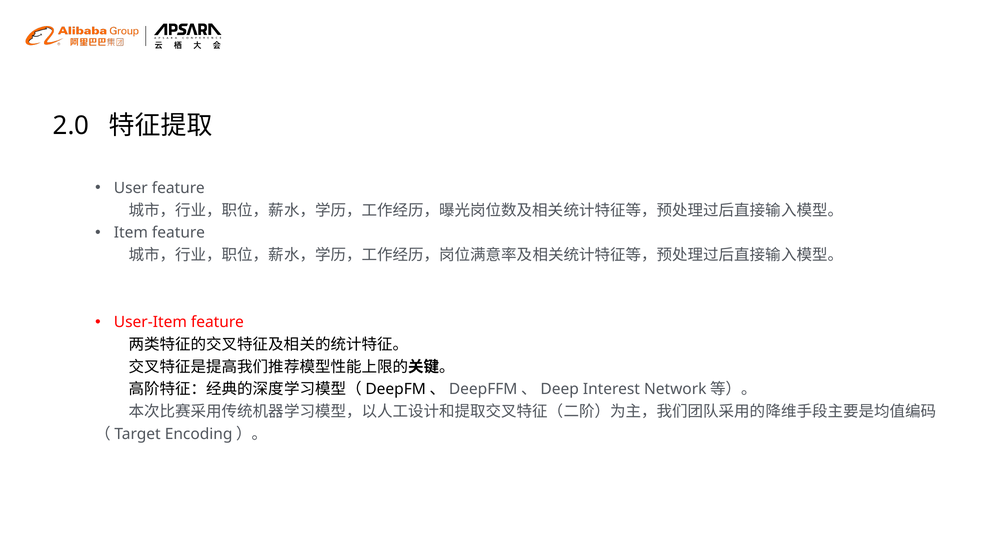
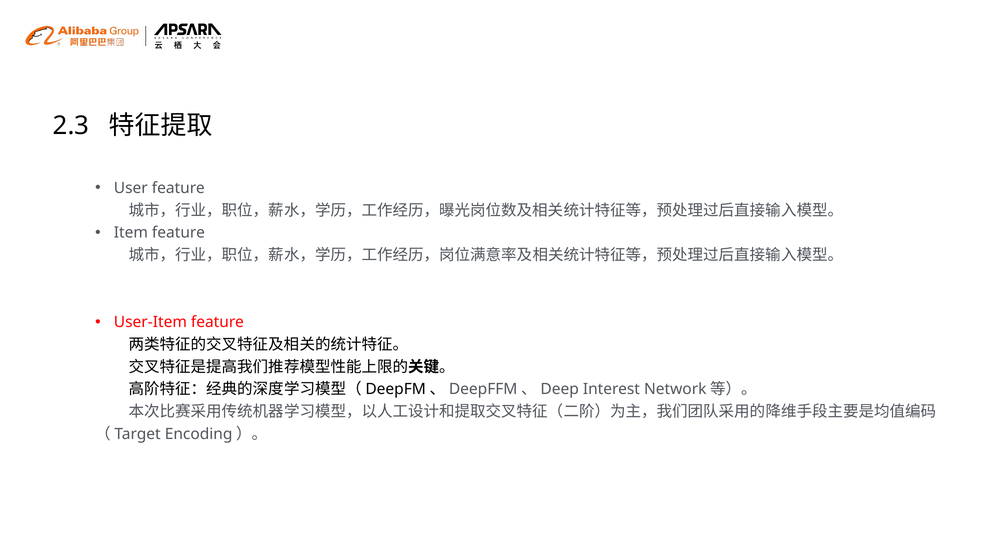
2.0: 2.0 -> 2.3
